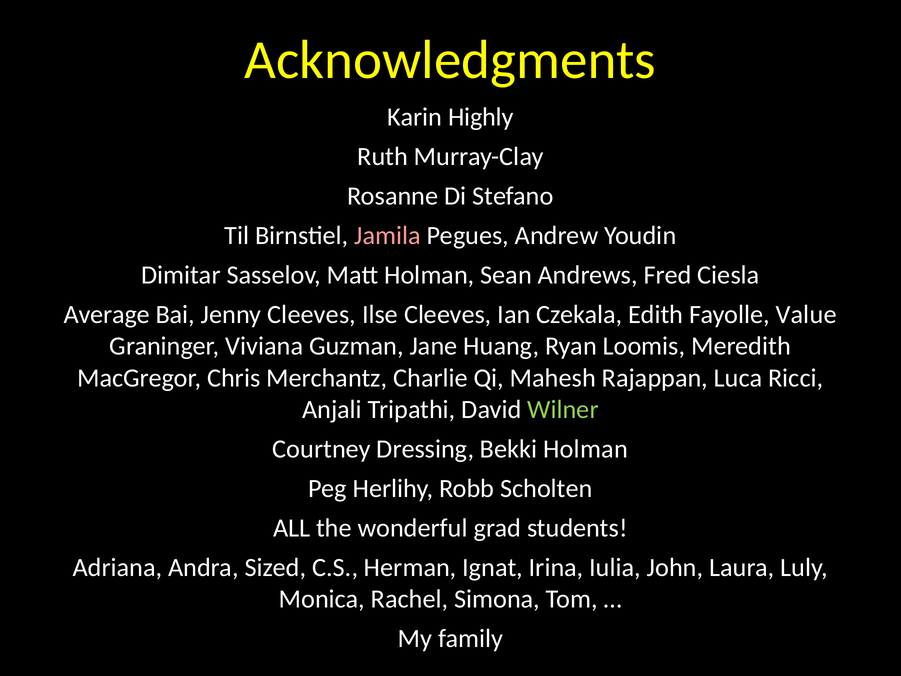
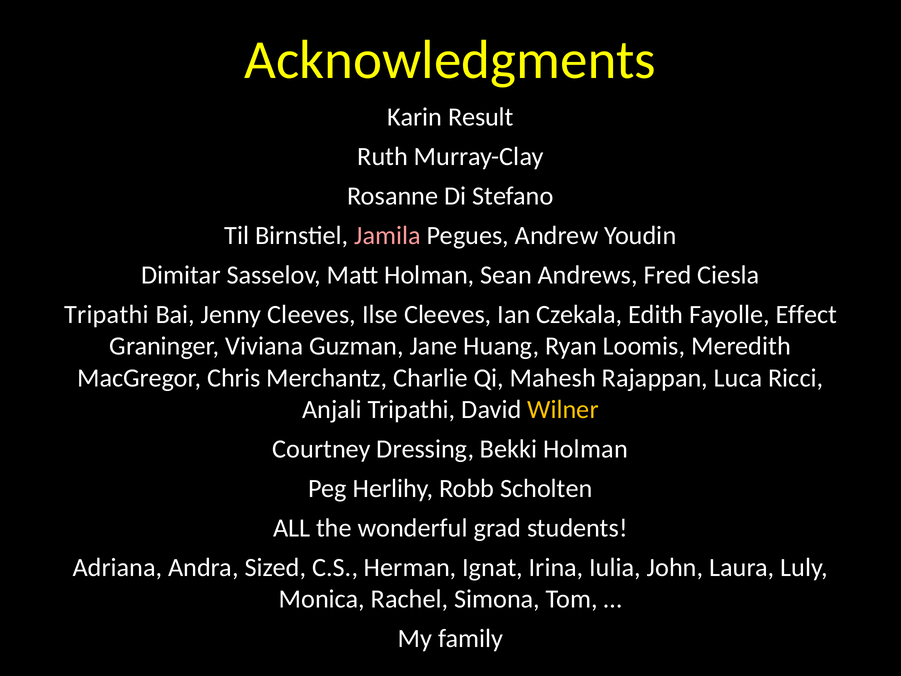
Highly: Highly -> Result
Average at (107, 315): Average -> Tripathi
Value: Value -> Effect
Wilner colour: light green -> yellow
